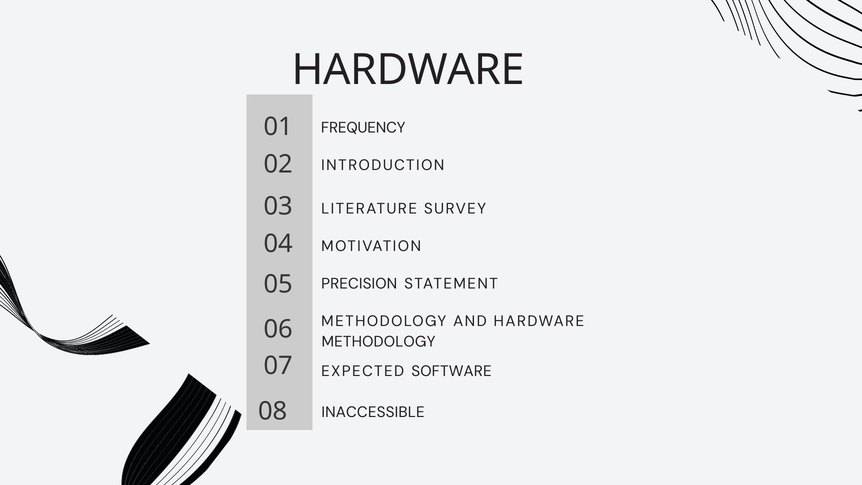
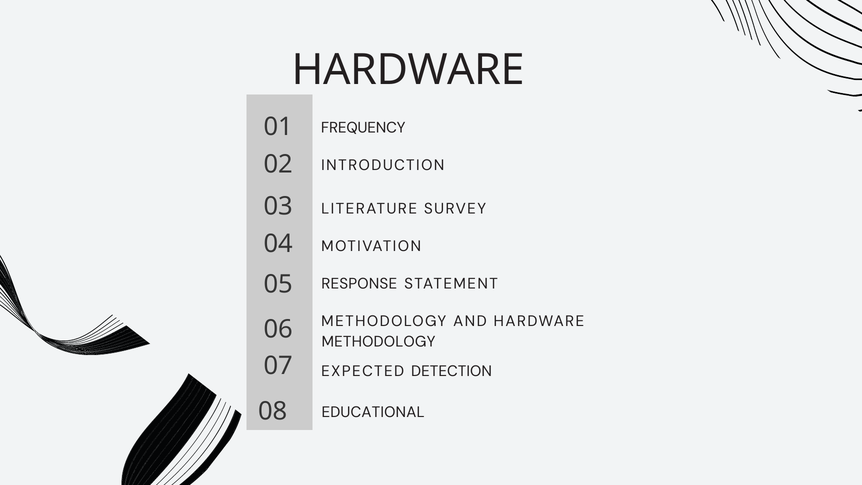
PRECISION: PRECISION -> RESPONSE
SOFTWARE: SOFTWARE -> DETECTION
INACCESSIBLE: INACCESSIBLE -> EDUCATIONAL
